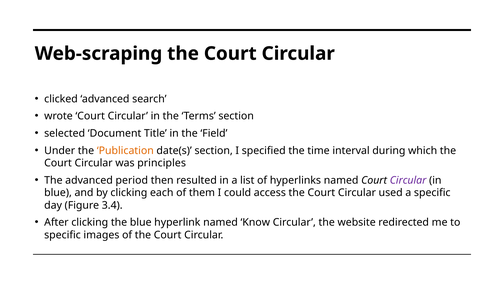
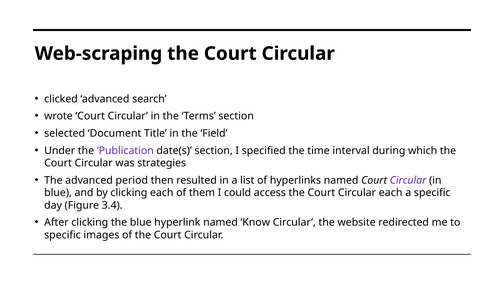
Publication colour: orange -> purple
principles: principles -> strategies
Circular used: used -> each
